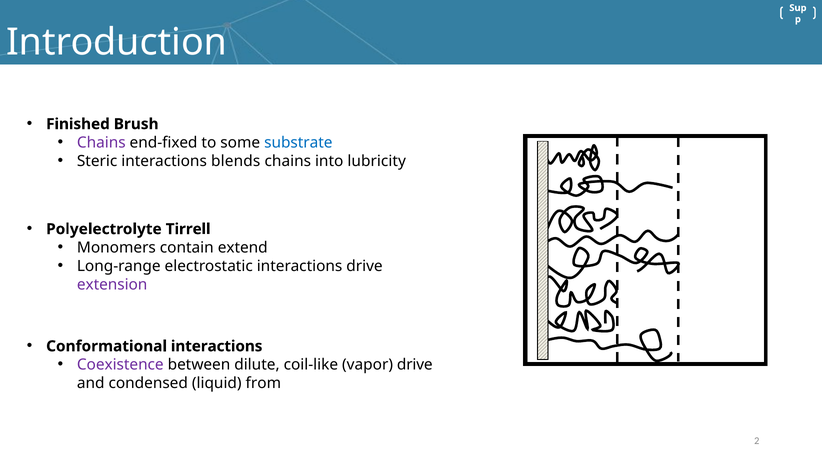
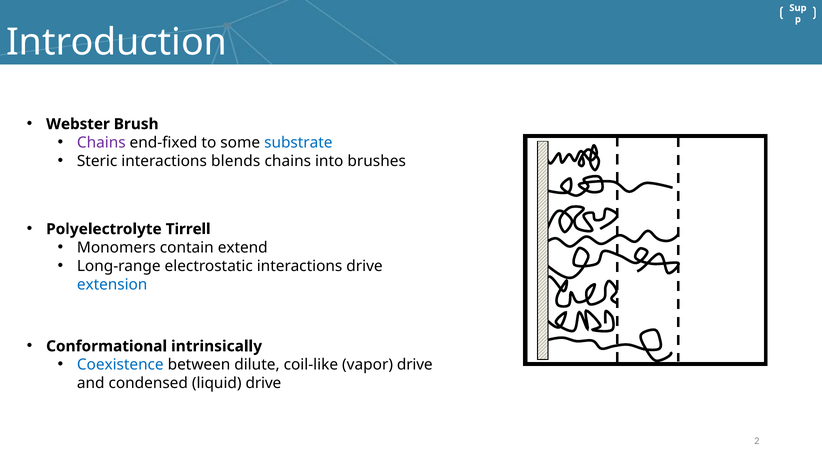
Finished: Finished -> Webster
lubricity: lubricity -> brushes
extension colour: purple -> blue
Conformational interactions: interactions -> intrinsically
Coexistence colour: purple -> blue
liquid from: from -> drive
